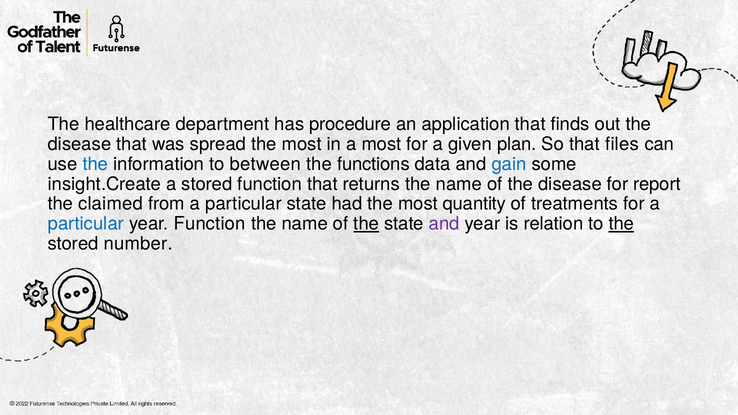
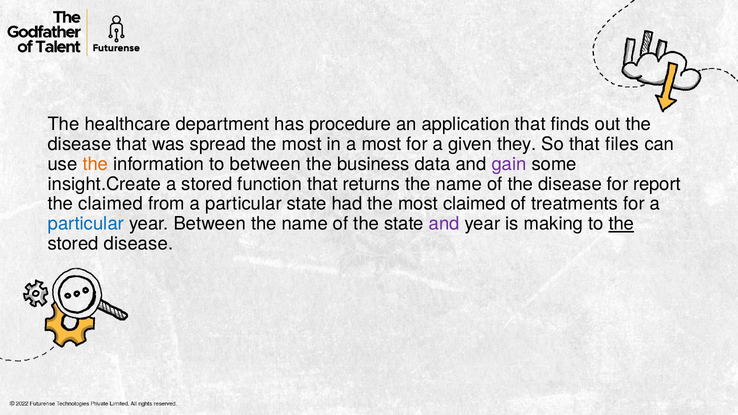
plan: plan -> they
the at (95, 164) colour: blue -> orange
functions: functions -> business
gain colour: blue -> purple
most quantity: quantity -> claimed
year Function: Function -> Between
the at (366, 224) underline: present -> none
relation: relation -> making
stored number: number -> disease
